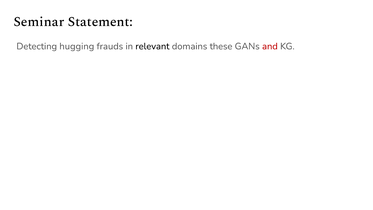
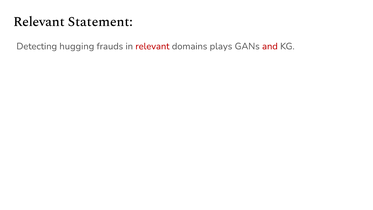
Seminar at (39, 22): Seminar -> Relevant
relevant at (152, 46) colour: black -> red
these: these -> plays
